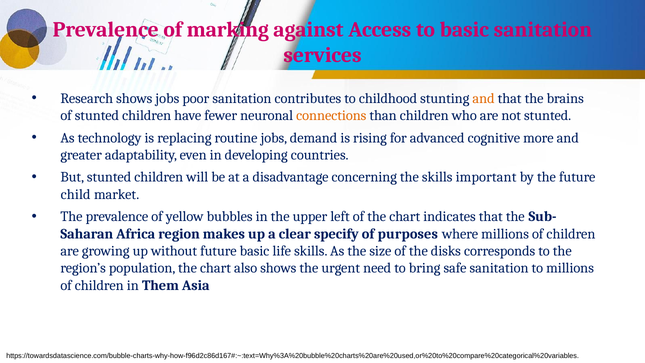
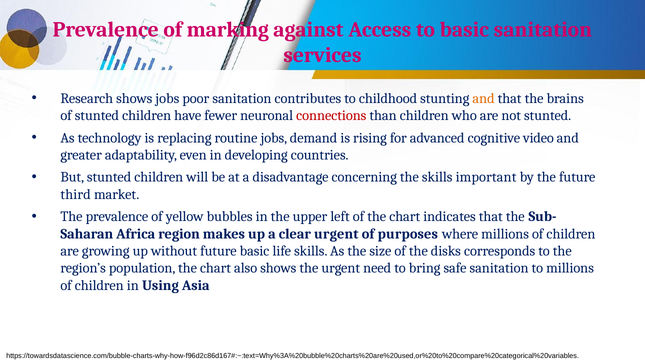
connections colour: orange -> red
more: more -> video
child: child -> third
clear specify: specify -> urgent
Them: Them -> Using
